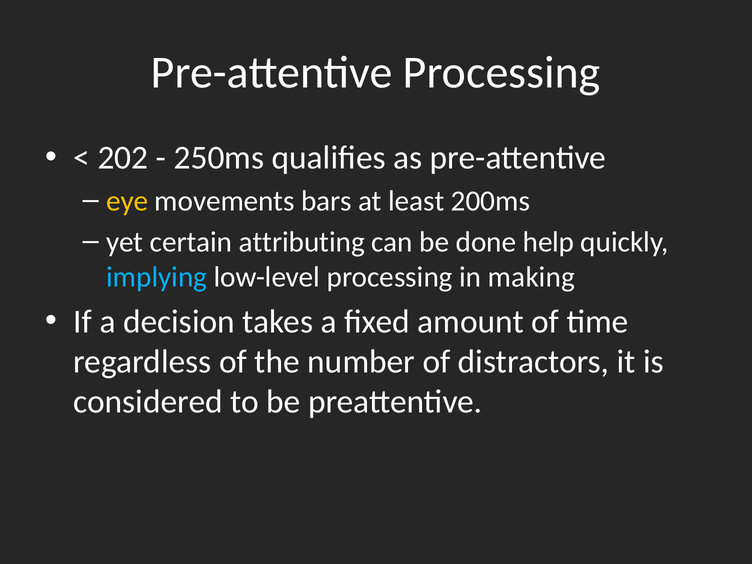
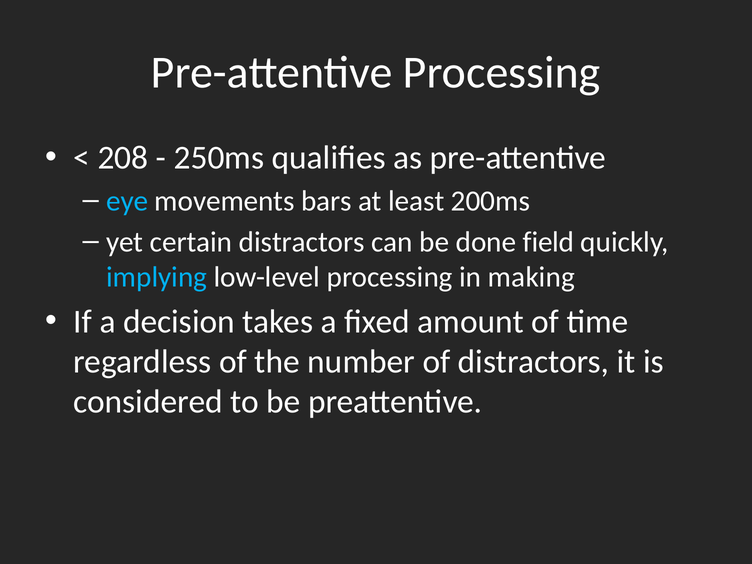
202: 202 -> 208
eye colour: yellow -> light blue
certain attributing: attributing -> distractors
help: help -> field
